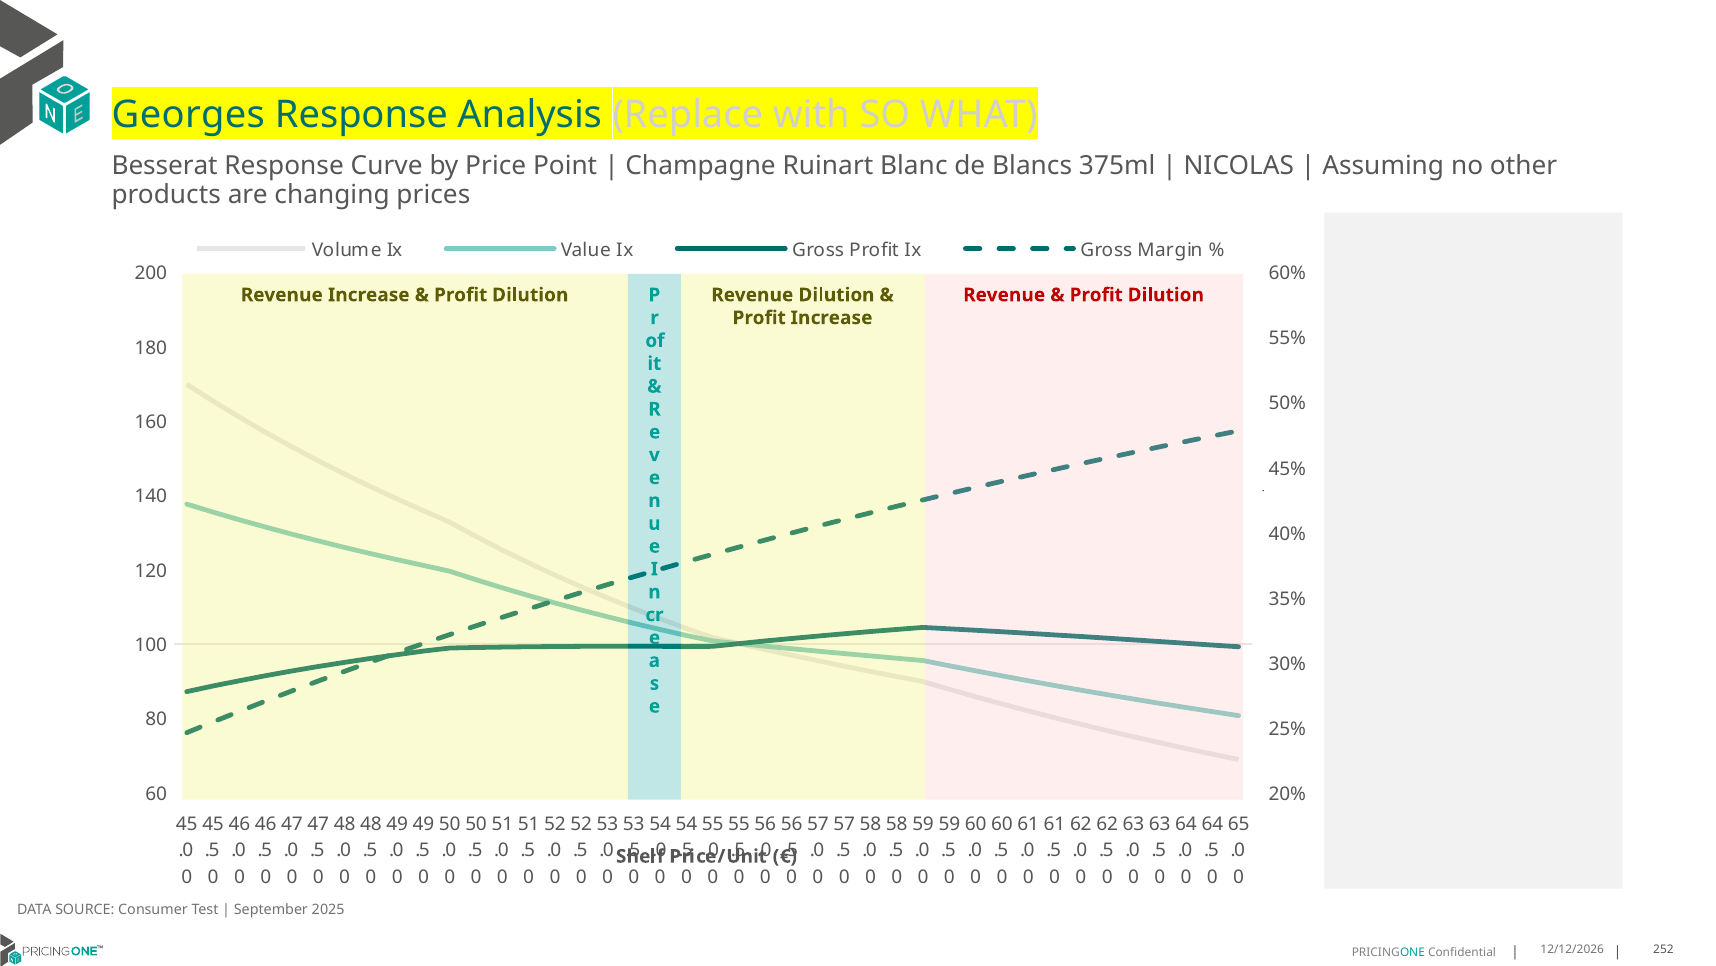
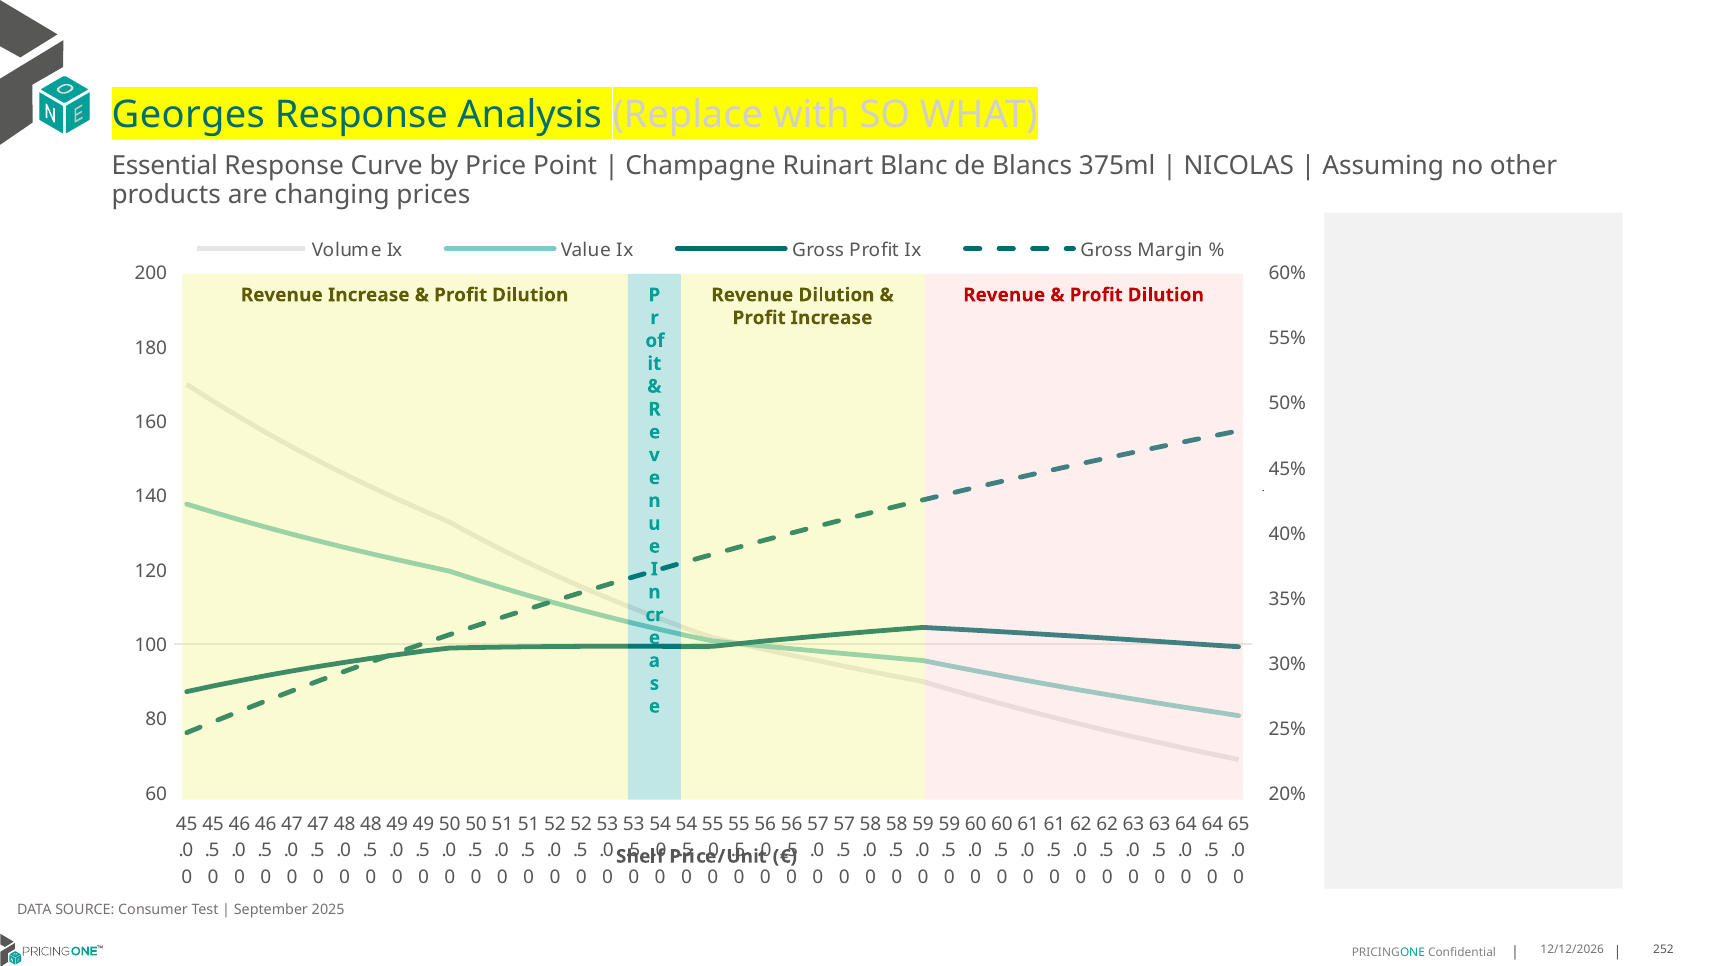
Besserat: Besserat -> Essential
